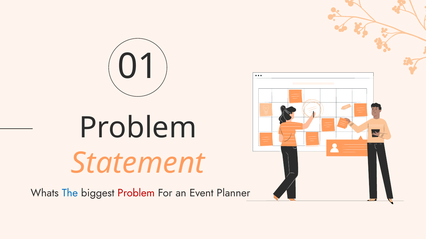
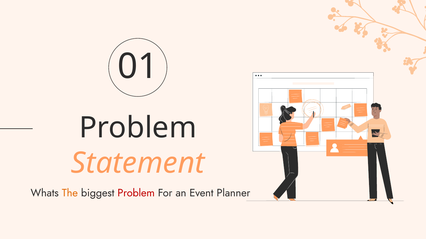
The colour: blue -> orange
